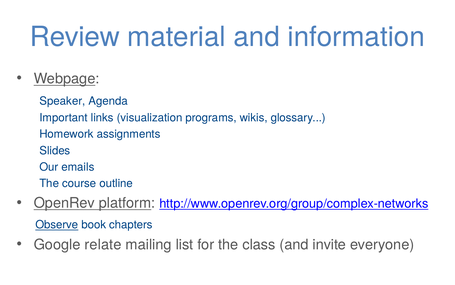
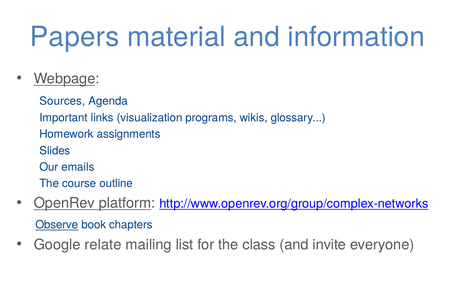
Review: Review -> Papers
Speaker: Speaker -> Sources
